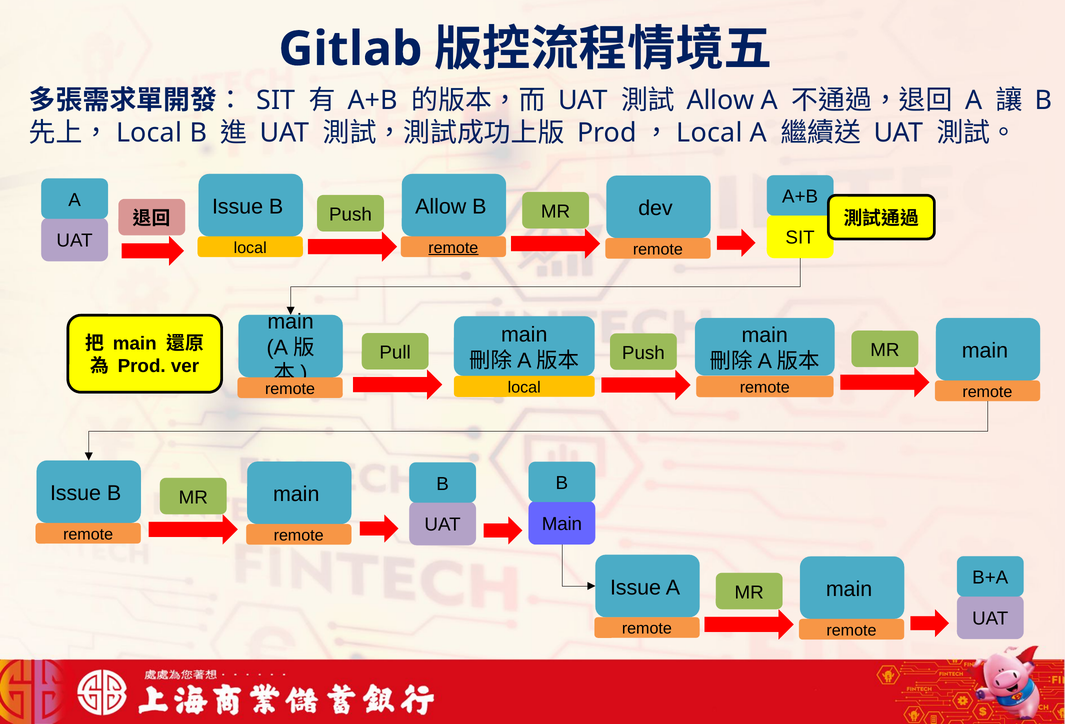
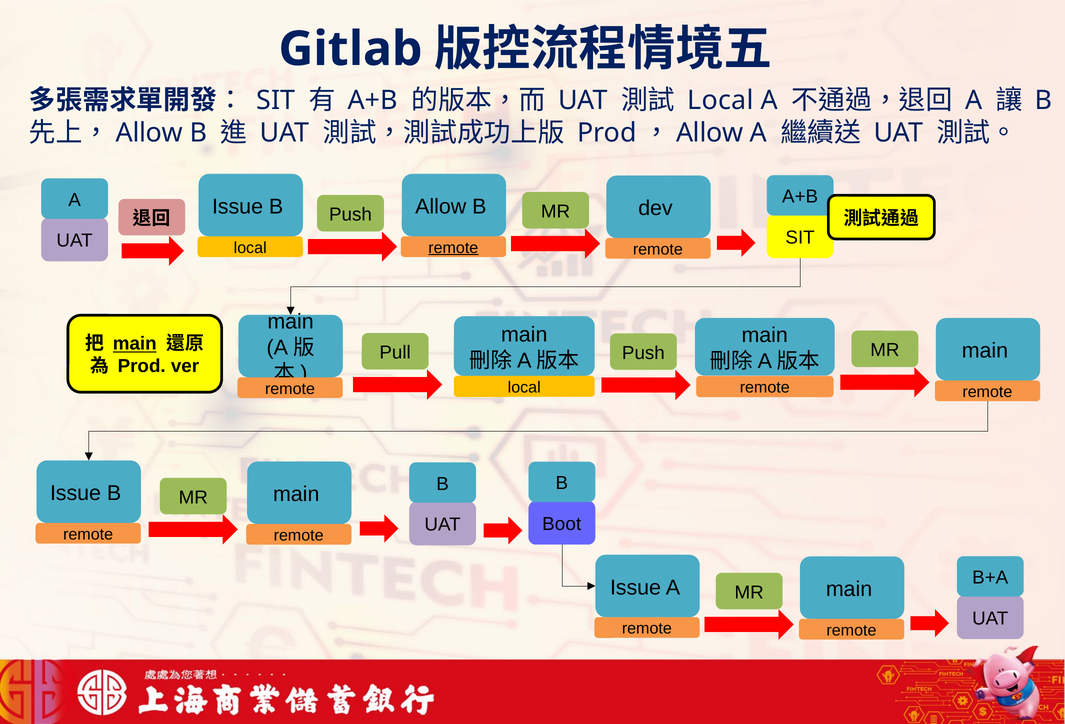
Allow at (721, 101): Allow -> Local
Local at (149, 133): Local -> Allow
Local at (709, 133): Local -> Allow
main at (135, 344) underline: none -> present
Main at (562, 524): Main -> Boot
